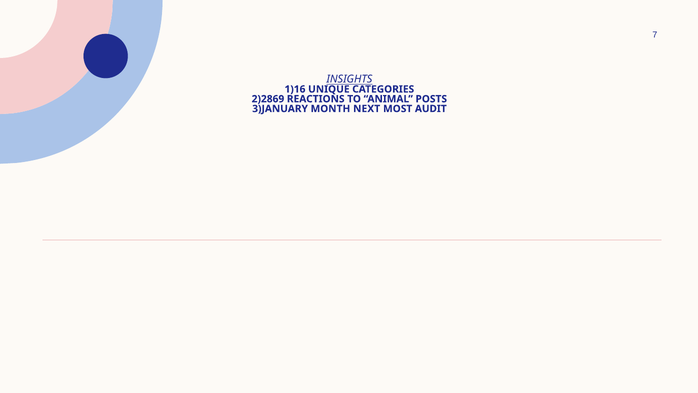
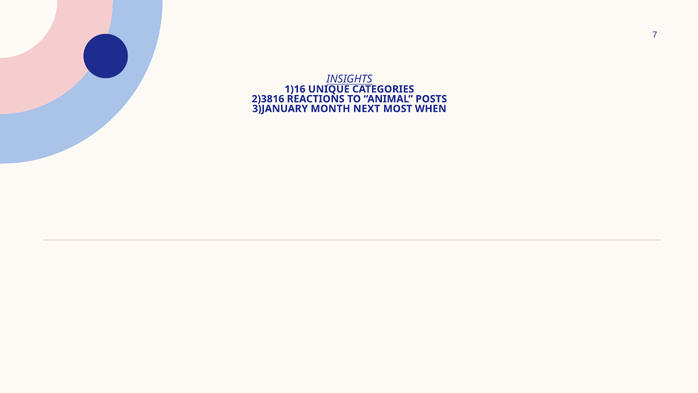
2)2869: 2)2869 -> 2)3816
AUDIT: AUDIT -> WHEN
